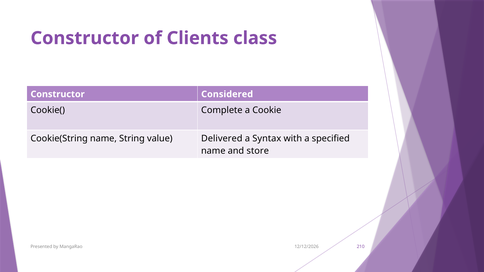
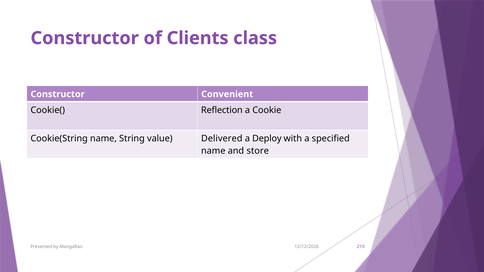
Considered: Considered -> Convenient
Complete: Complete -> Reflection
Syntax: Syntax -> Deploy
